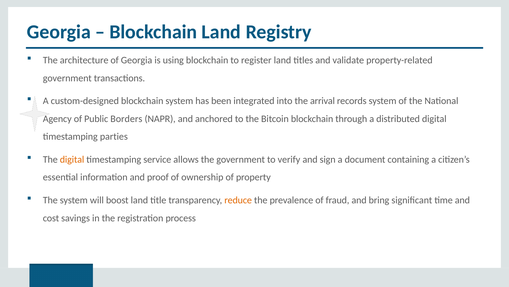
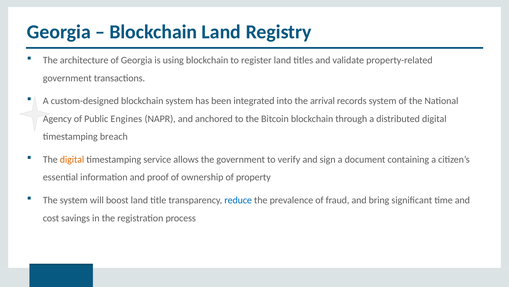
Borders: Borders -> Engines
parties: parties -> breach
reduce colour: orange -> blue
